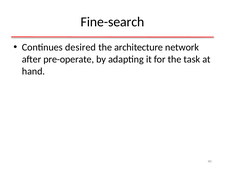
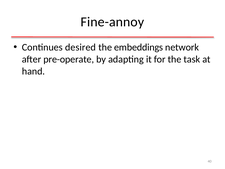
Fine-search: Fine-search -> Fine-annoy
architecture: architecture -> embeddings
